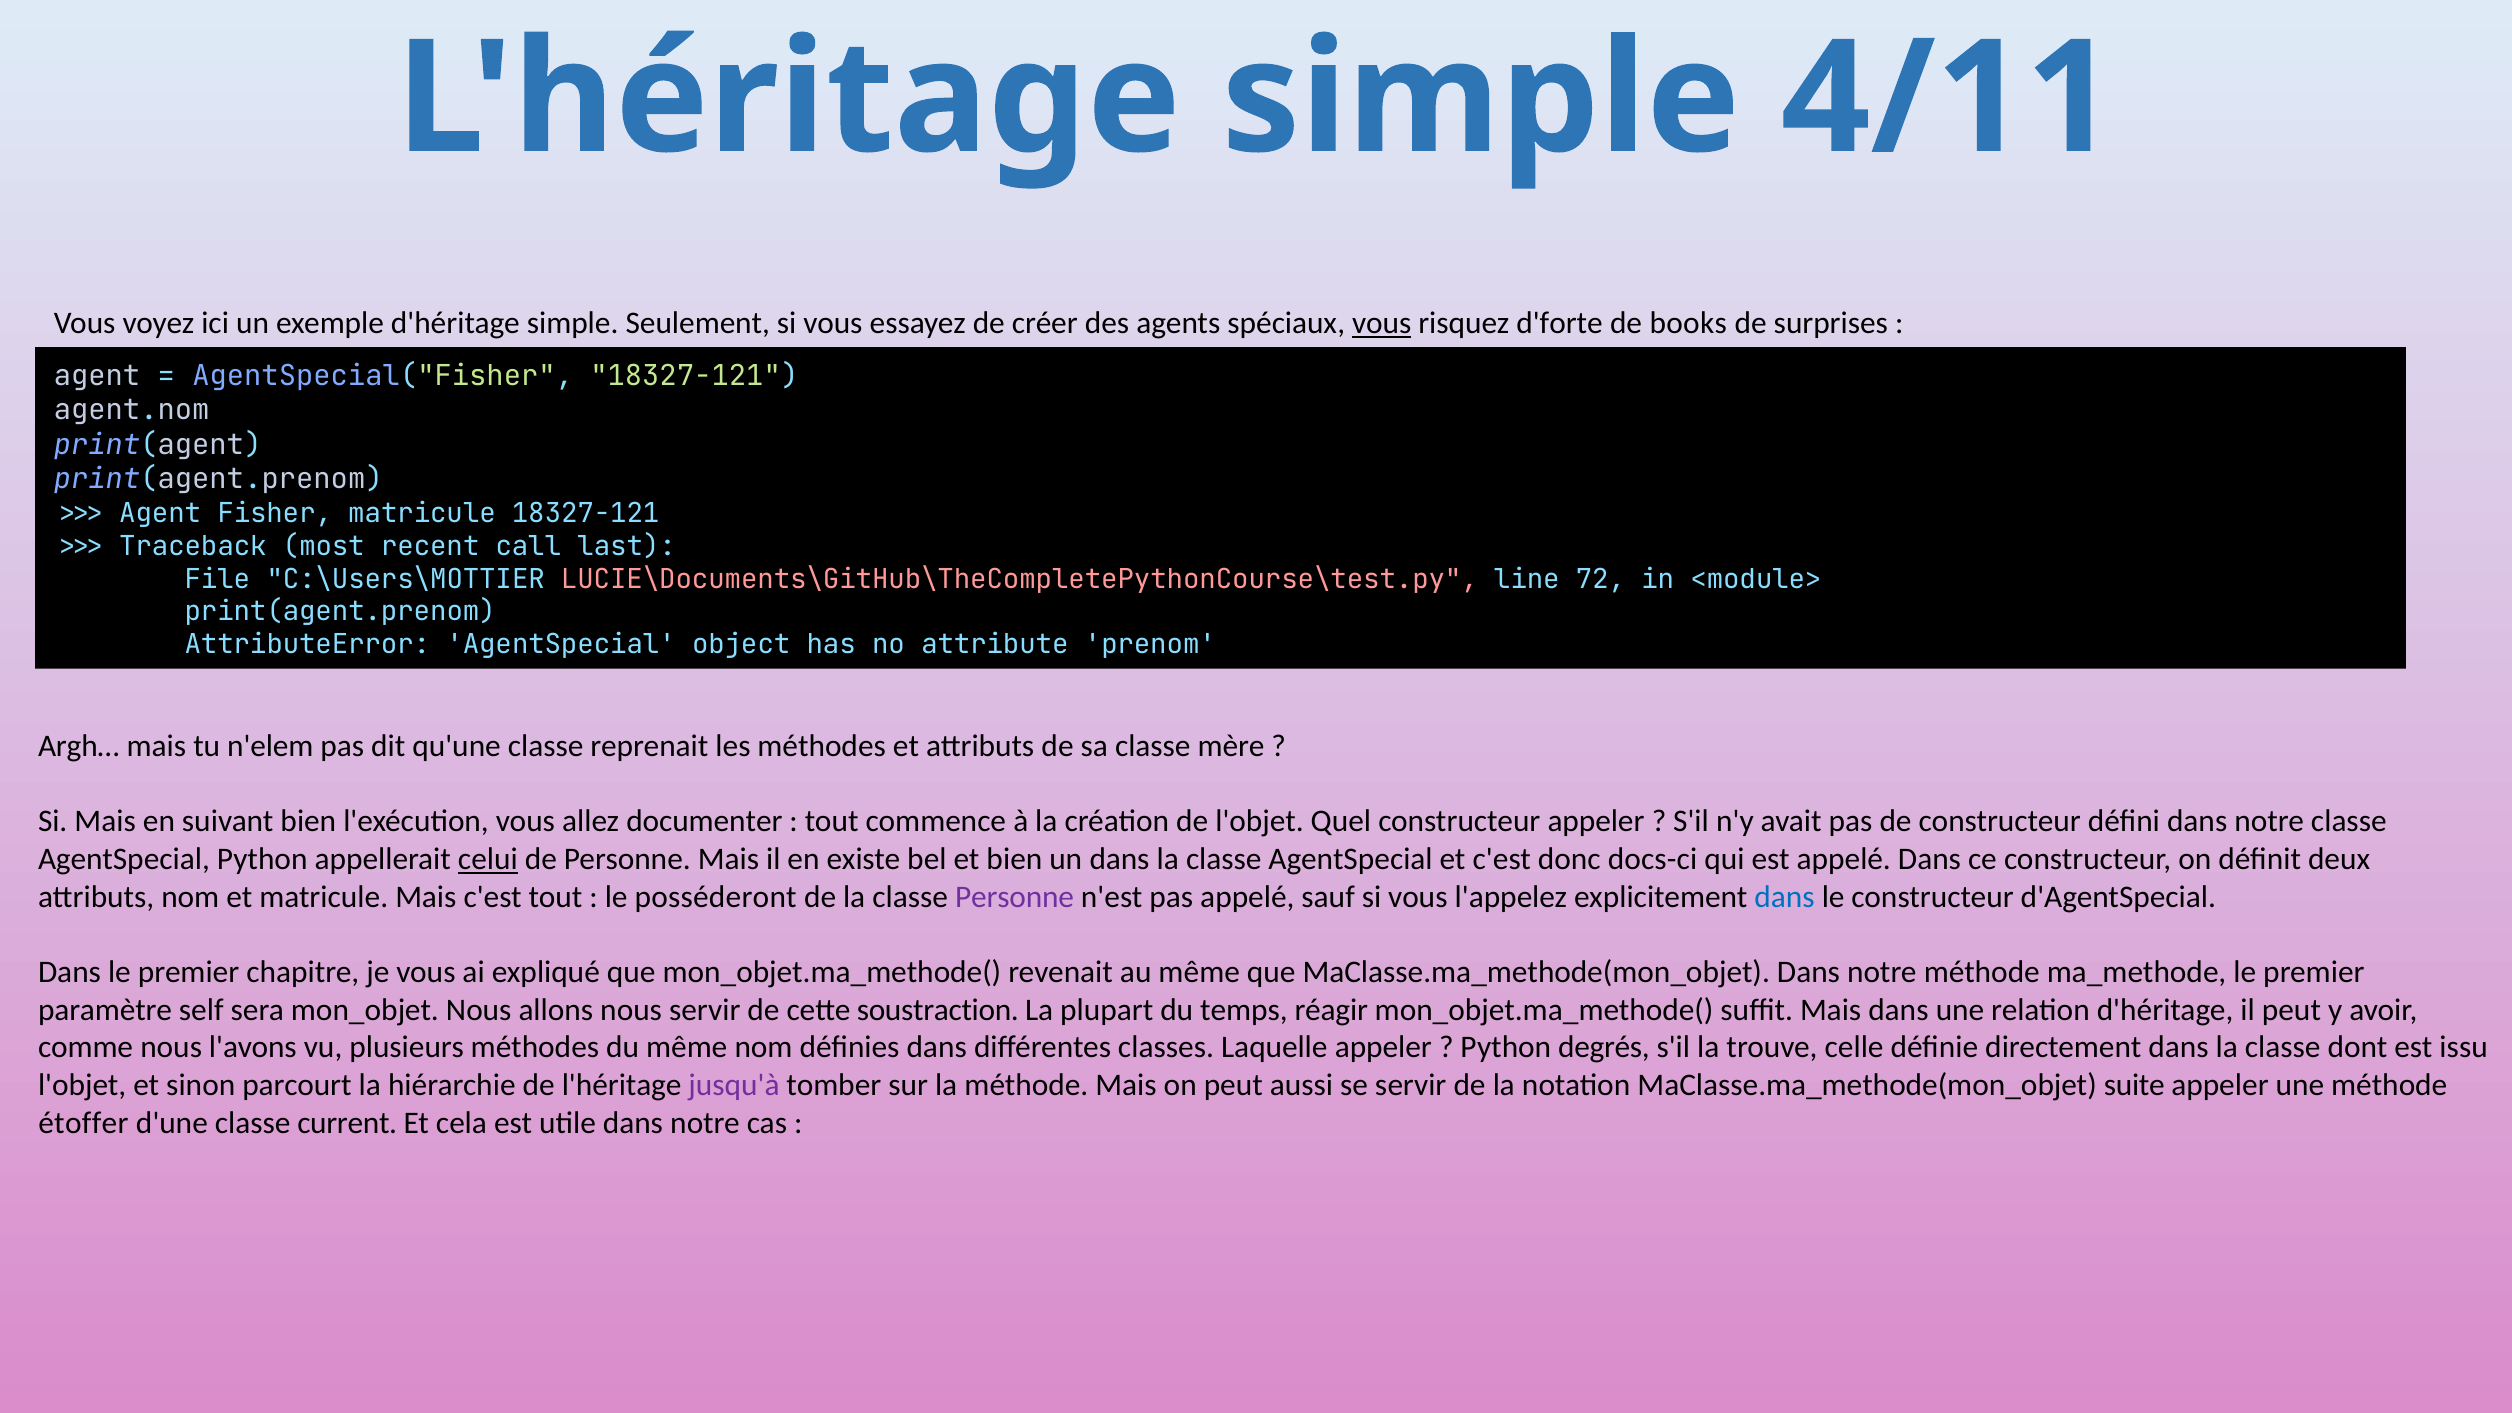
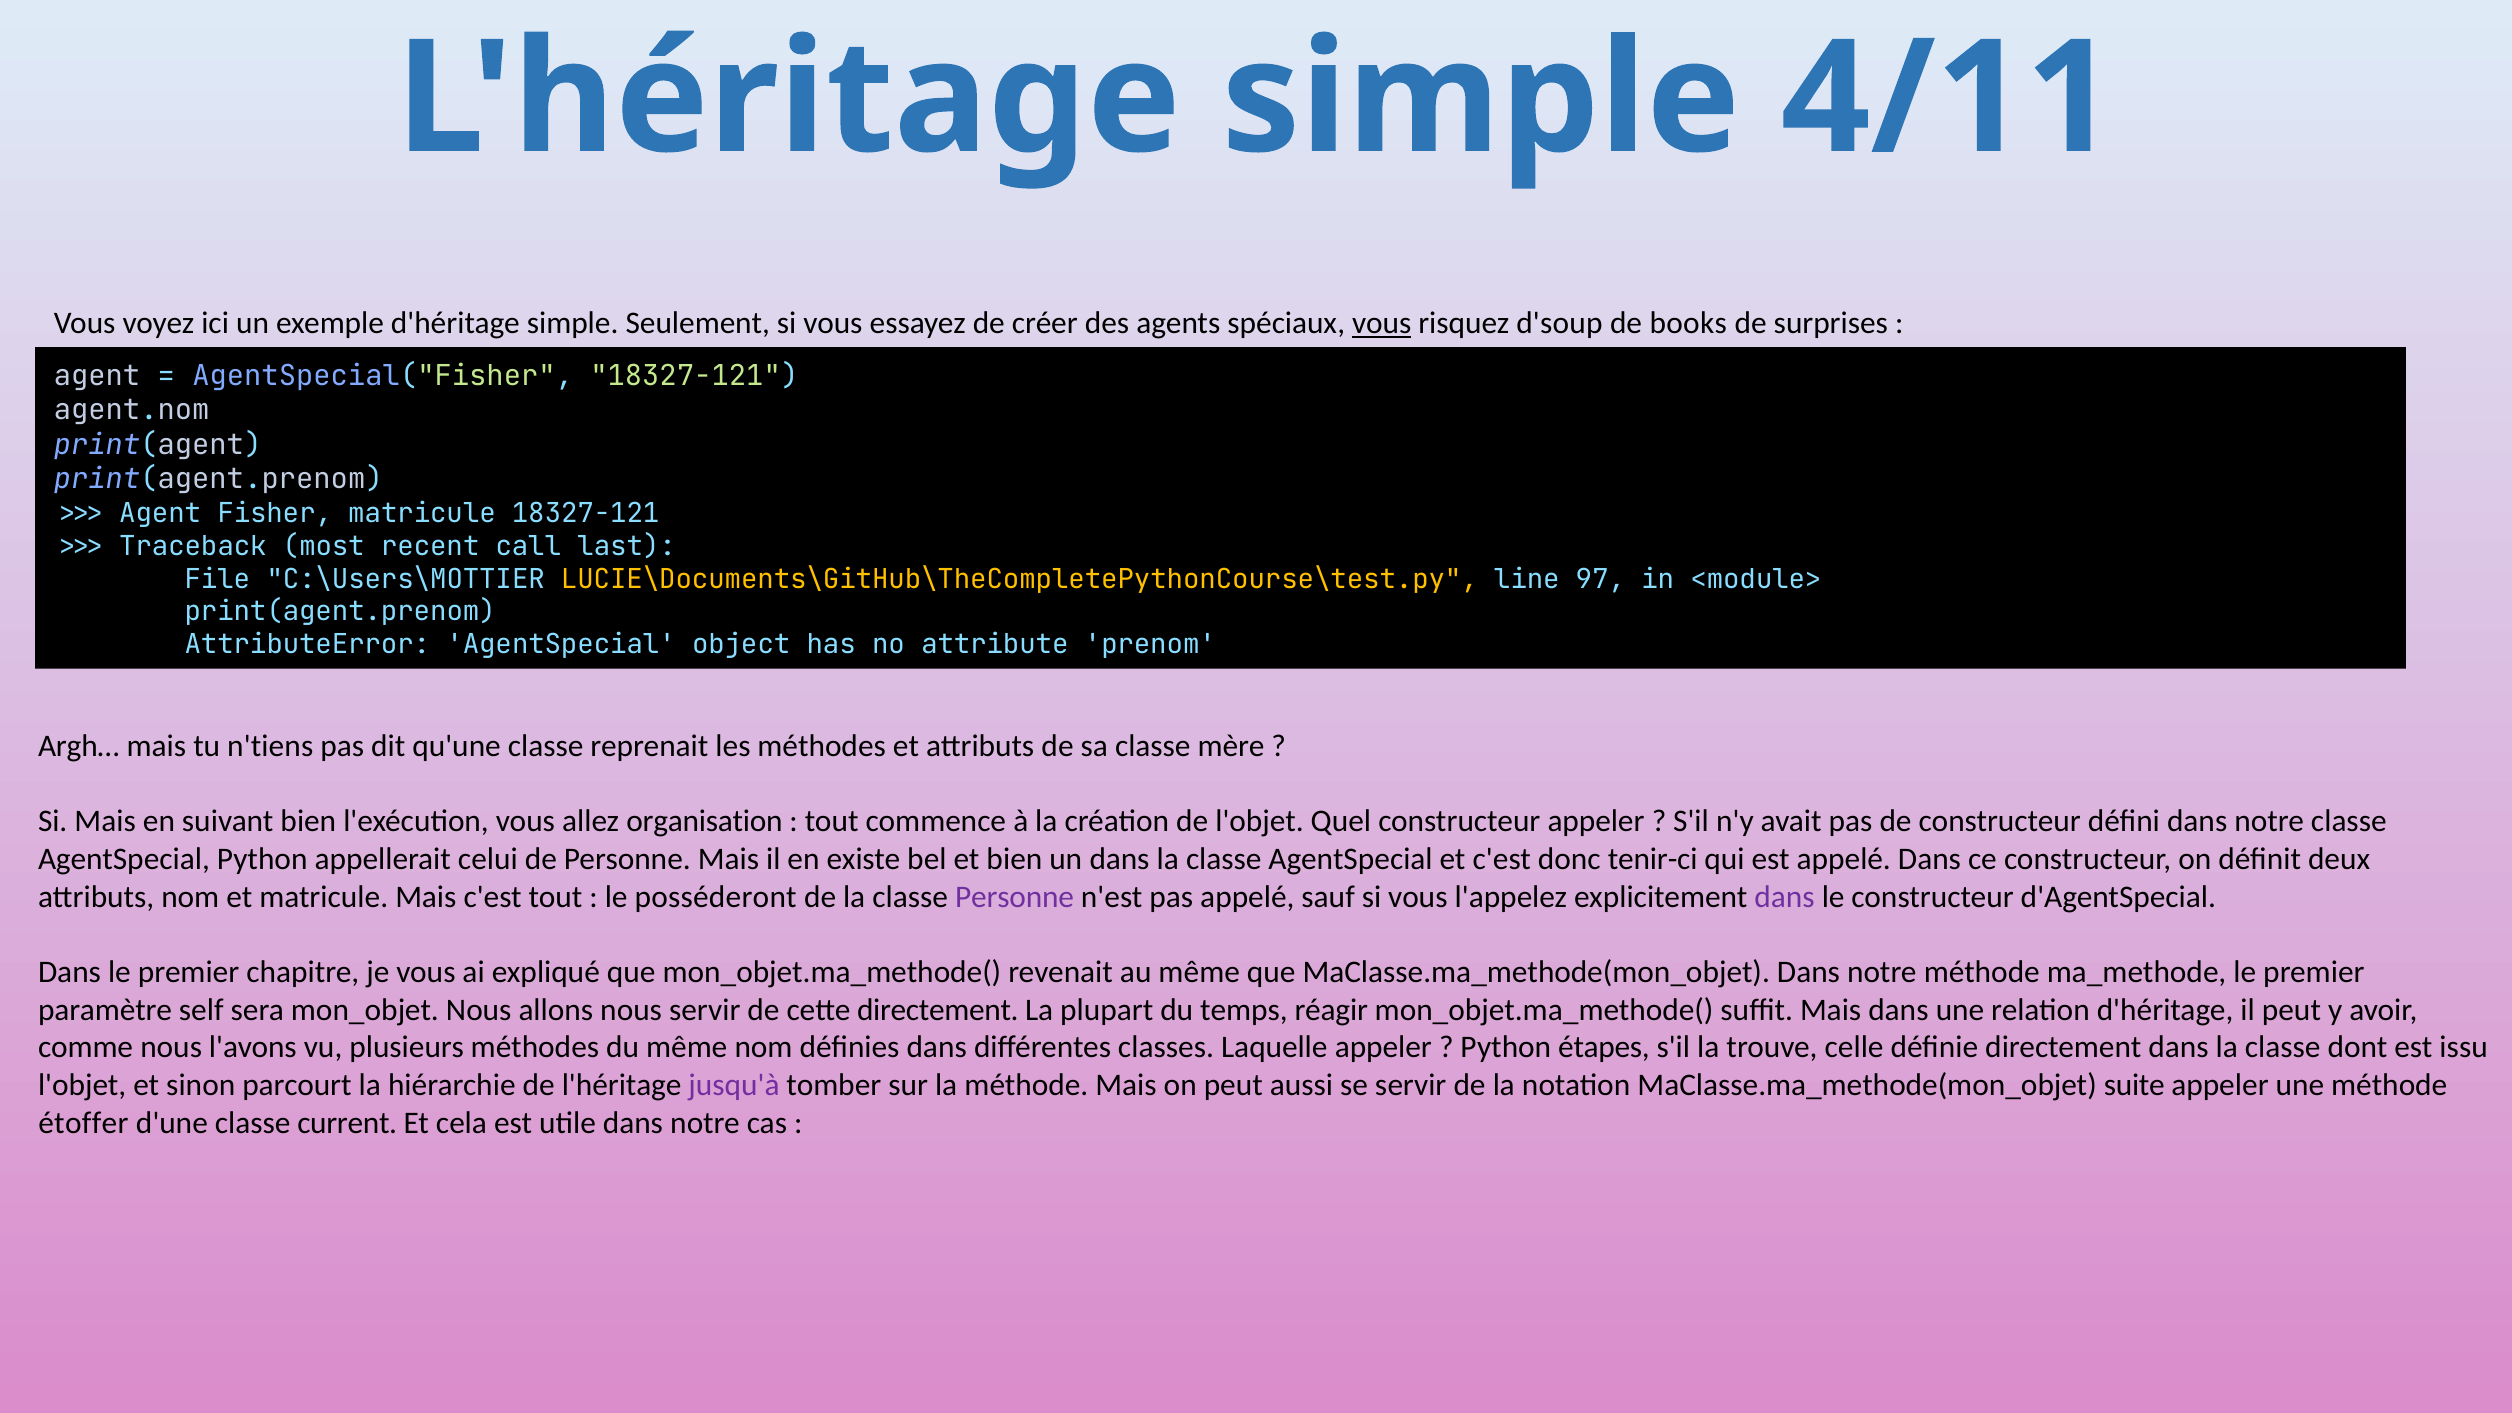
d'forte: d'forte -> d'soup
LUCIE\Documents\GitHub\TheCompletePythonCourse\test.py colour: pink -> yellow
72: 72 -> 97
n'elem: n'elem -> n'tiens
documenter: documenter -> organisation
celui underline: present -> none
docs-ci: docs-ci -> tenir-ci
dans at (1785, 897) colour: blue -> purple
cette soustraction: soustraction -> directement
degrés: degrés -> étapes
